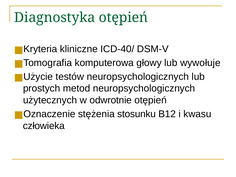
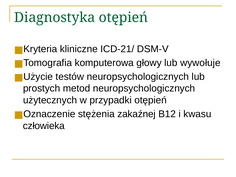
ICD-40/: ICD-40/ -> ICD-21/
odwrotnie: odwrotnie -> przypadki
stosunku: stosunku -> zakaźnej
